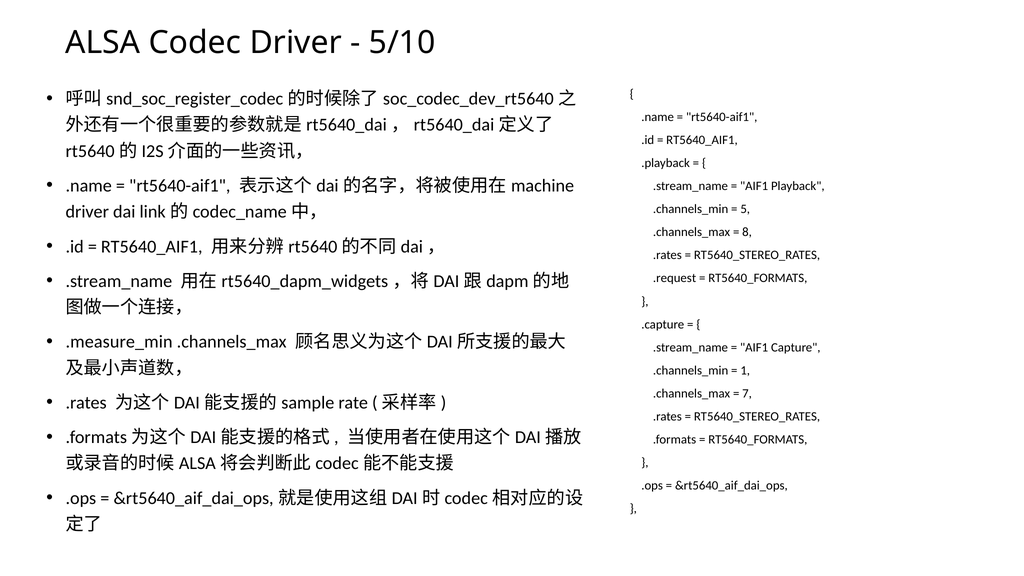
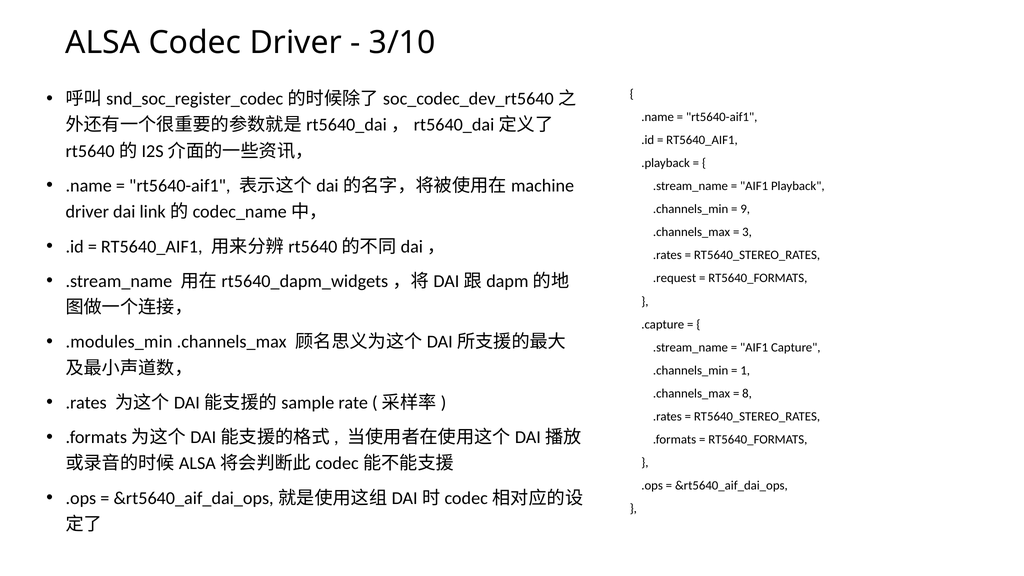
5/10: 5/10 -> 3/10
5: 5 -> 9
8: 8 -> 3
.measure_min: .measure_min -> .modules_min
7: 7 -> 8
